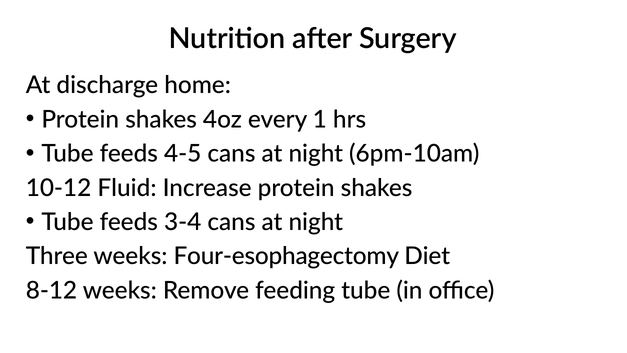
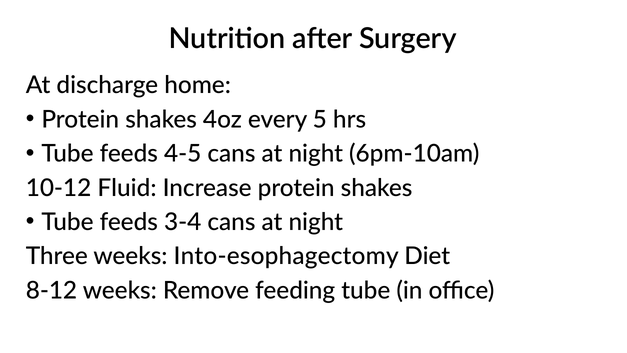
1: 1 -> 5
Four-esophagectomy: Four-esophagectomy -> Into-esophagectomy
